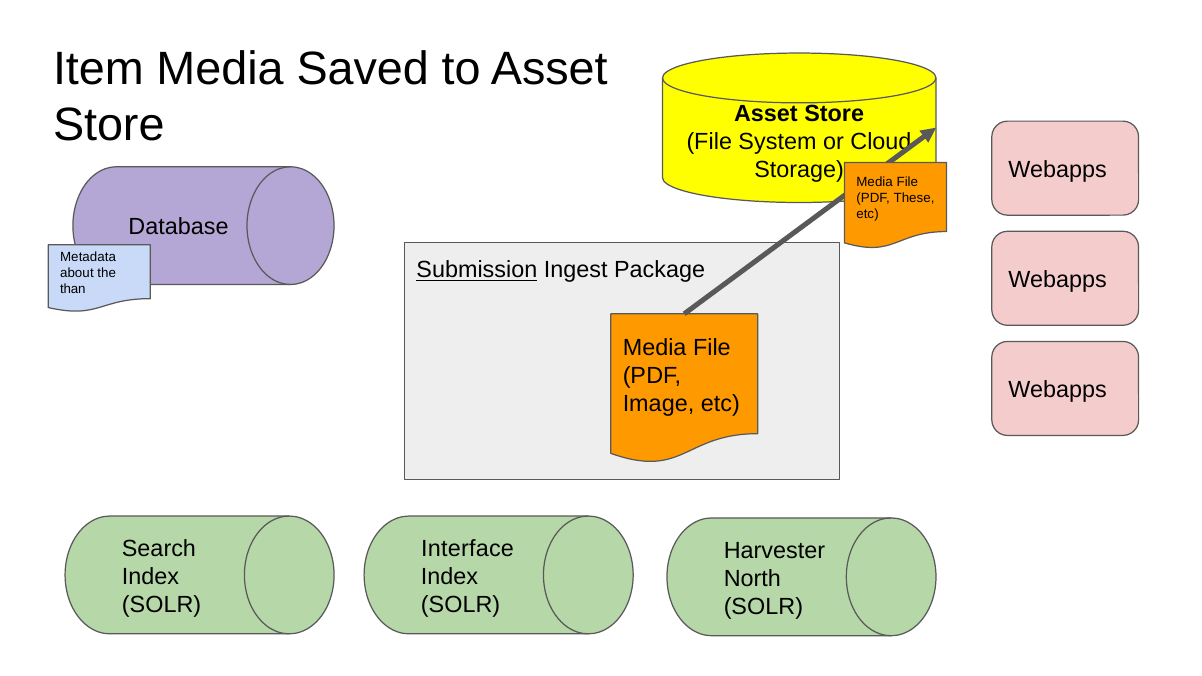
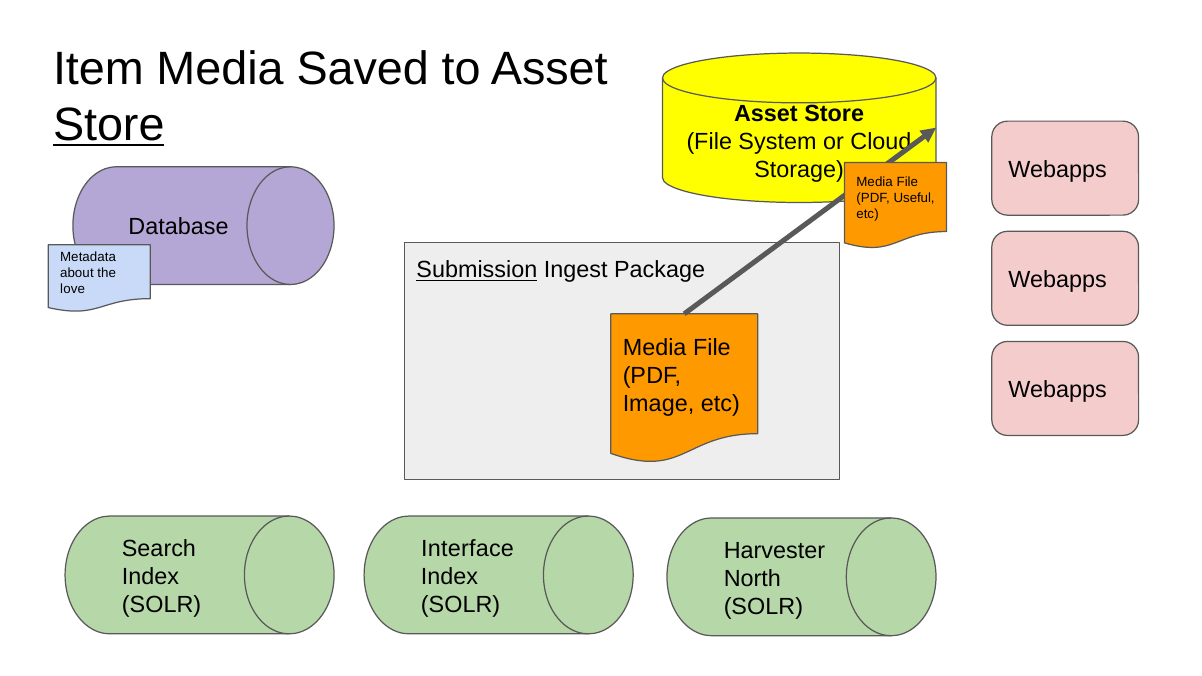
Store at (109, 125) underline: none -> present
These: These -> Useful
than: than -> love
